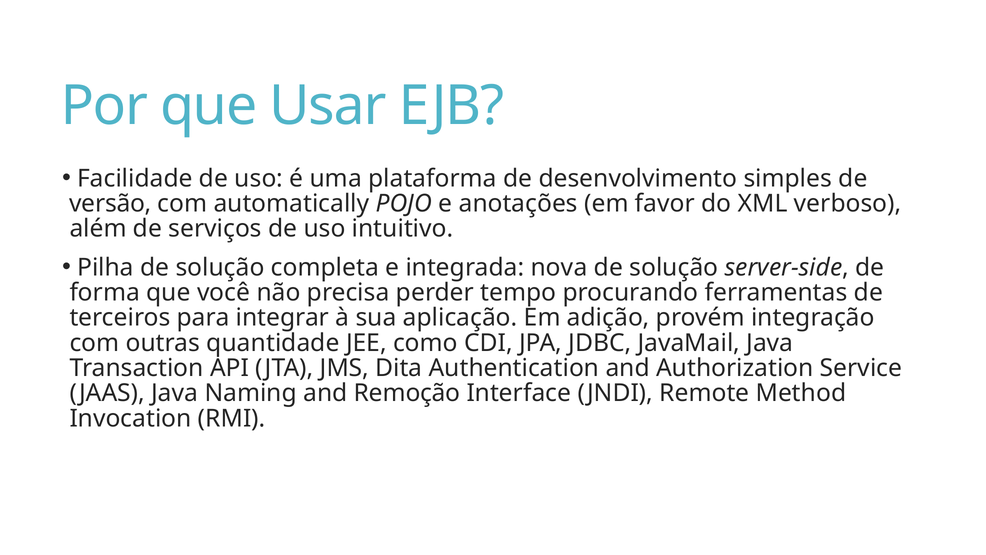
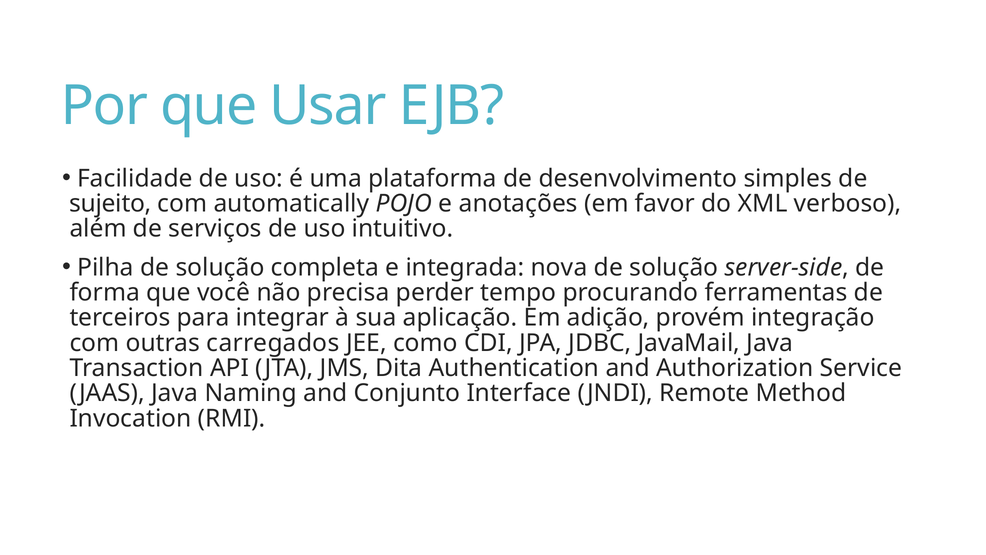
versão: versão -> sujeito
quantidade: quantidade -> carregados
Remoção: Remoção -> Conjunto
